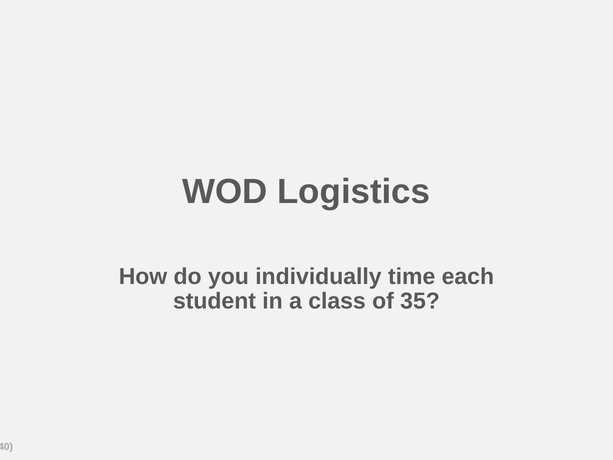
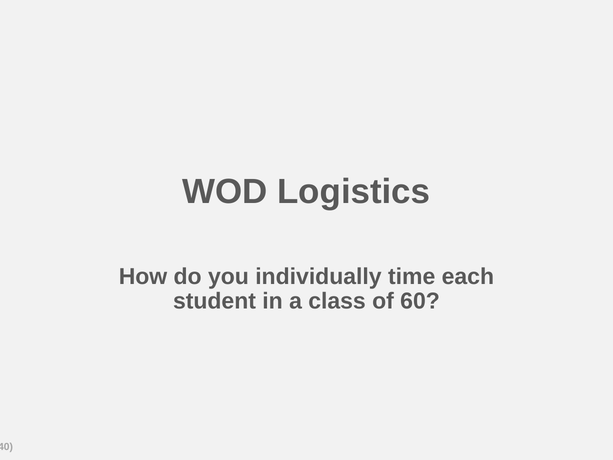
35: 35 -> 60
